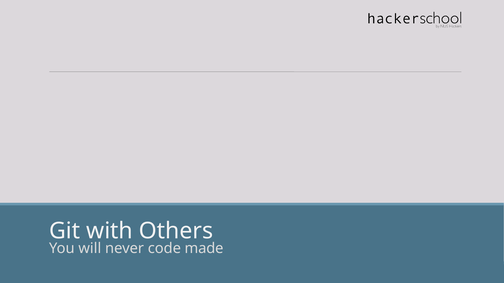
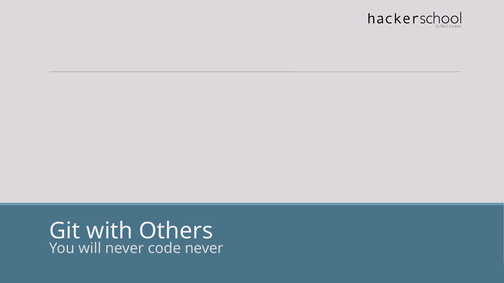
code made: made -> never
